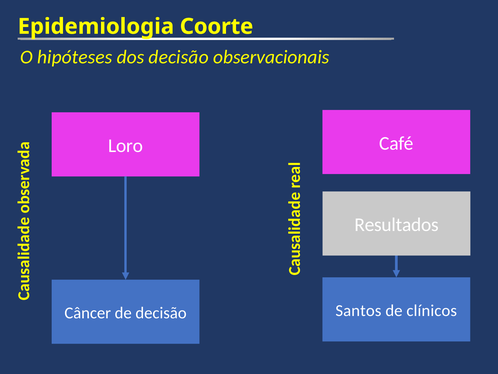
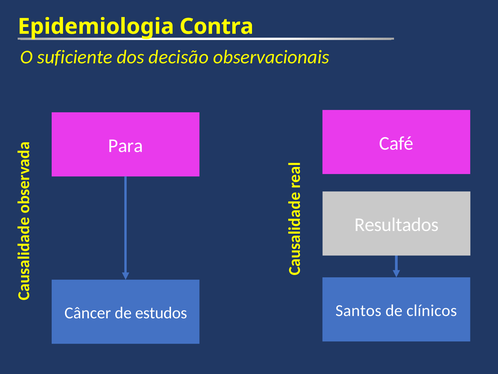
Coorte: Coorte -> Contra
hipóteses: hipóteses -> suficiente
Loro: Loro -> Para
de decisão: decisão -> estudos
